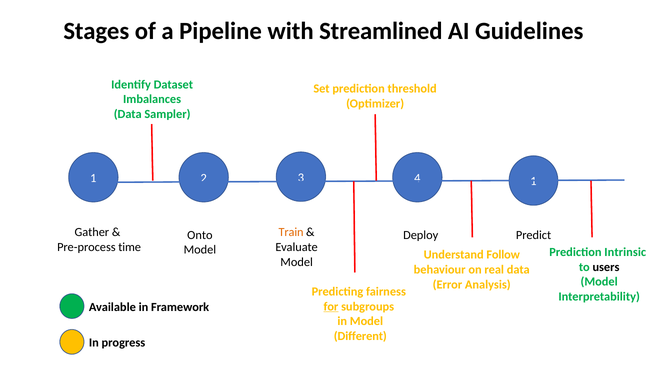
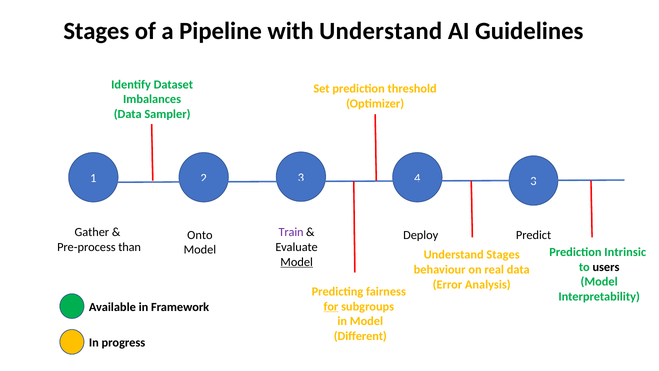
with Streamlined: Streamlined -> Understand
4 1: 1 -> 3
Train colour: orange -> purple
time: time -> than
Understand Follow: Follow -> Stages
Model at (297, 262) underline: none -> present
